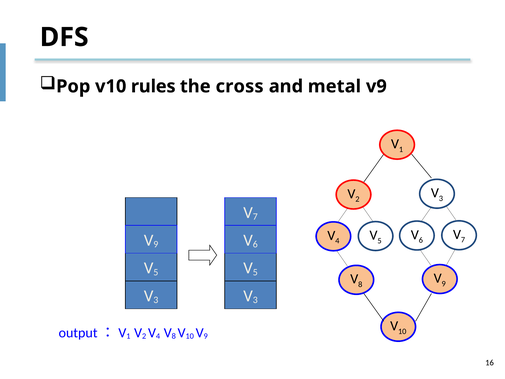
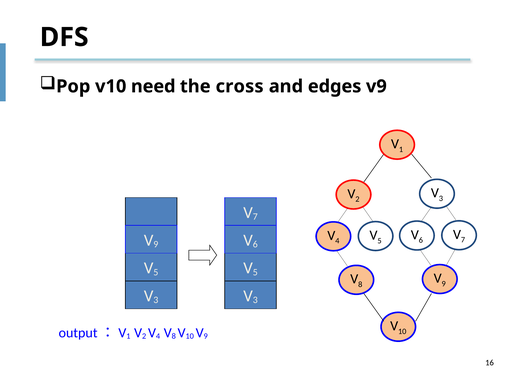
rules: rules -> need
metal: metal -> edges
